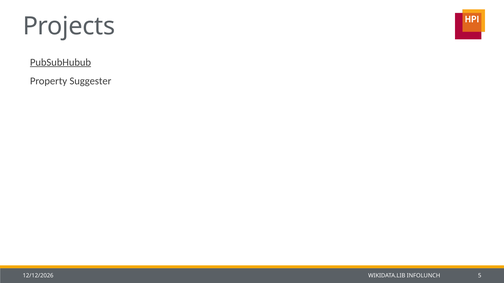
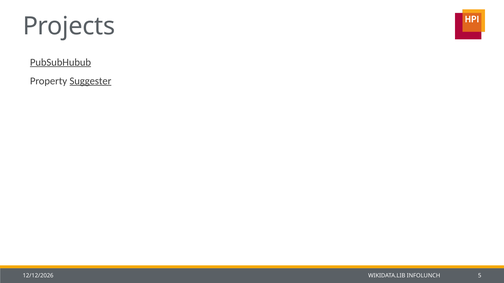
Suggester underline: none -> present
